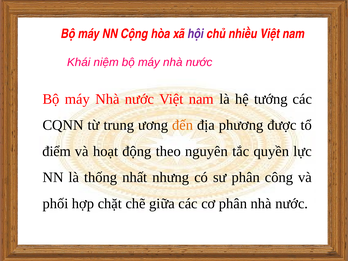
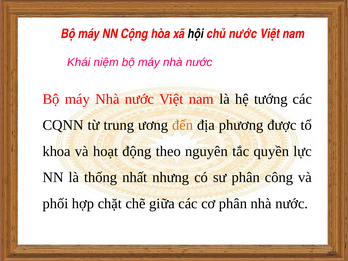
hội colour: purple -> black
chủ nhiều: nhiều -> nước
điểm: điểm -> khoa
